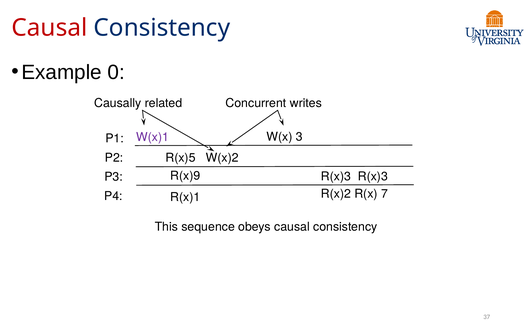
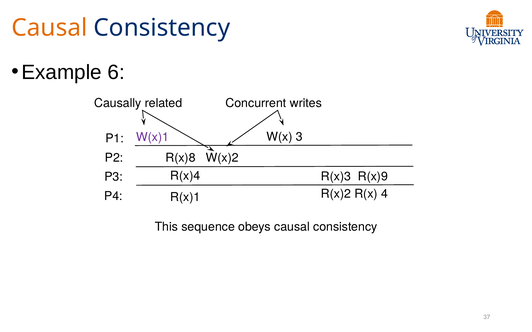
Causal at (49, 28) colour: red -> orange
0: 0 -> 6
R(x)5: R(x)5 -> R(x)8
R(x)9: R(x)9 -> R(x)4
R(x)3 R(x)3: R(x)3 -> R(x)9
7: 7 -> 4
